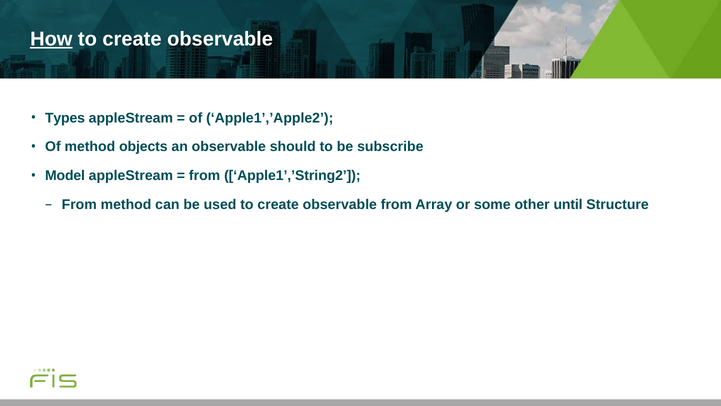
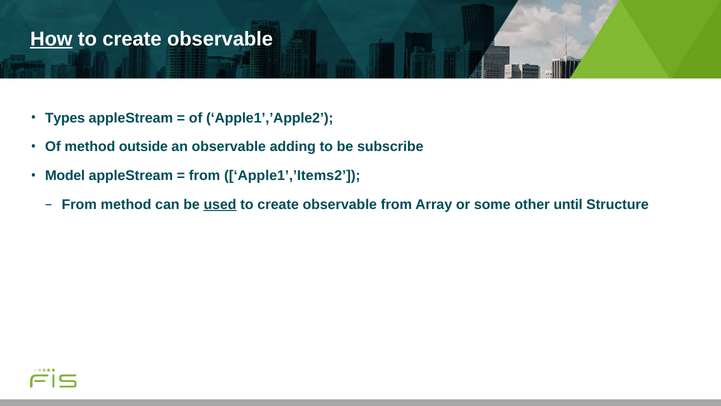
objects: objects -> outside
should: should -> adding
Apple1’,’String2: Apple1’,’String2 -> Apple1’,’Items2
used underline: none -> present
